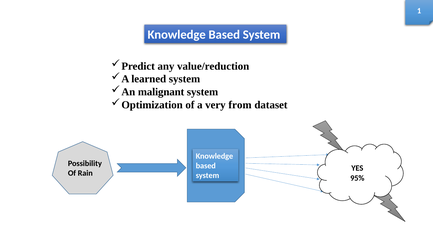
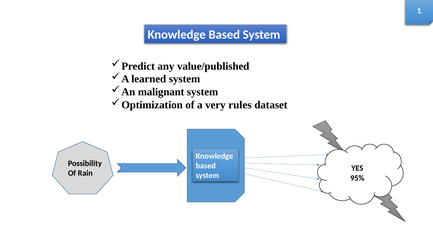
value/reduction: value/reduction -> value/published
from: from -> rules
